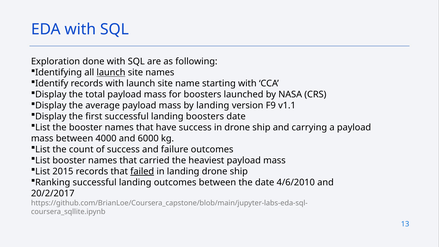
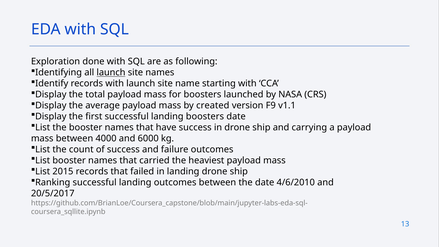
by landing: landing -> created
failed underline: present -> none
20/2/2017: 20/2/2017 -> 20/5/2017
